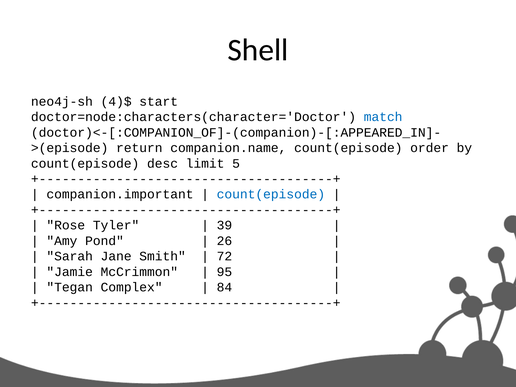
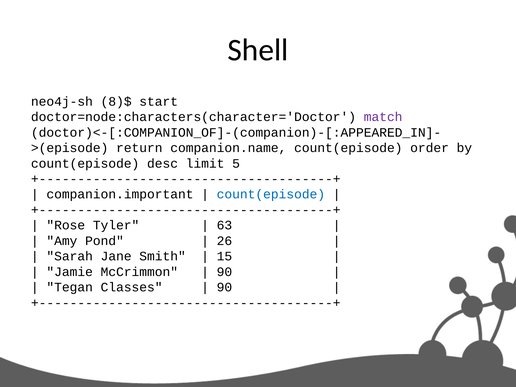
4)$: 4)$ -> 8)$
match colour: blue -> purple
39: 39 -> 63
72: 72 -> 15
95 at (224, 272): 95 -> 90
Complex: Complex -> Classes
84 at (224, 287): 84 -> 90
